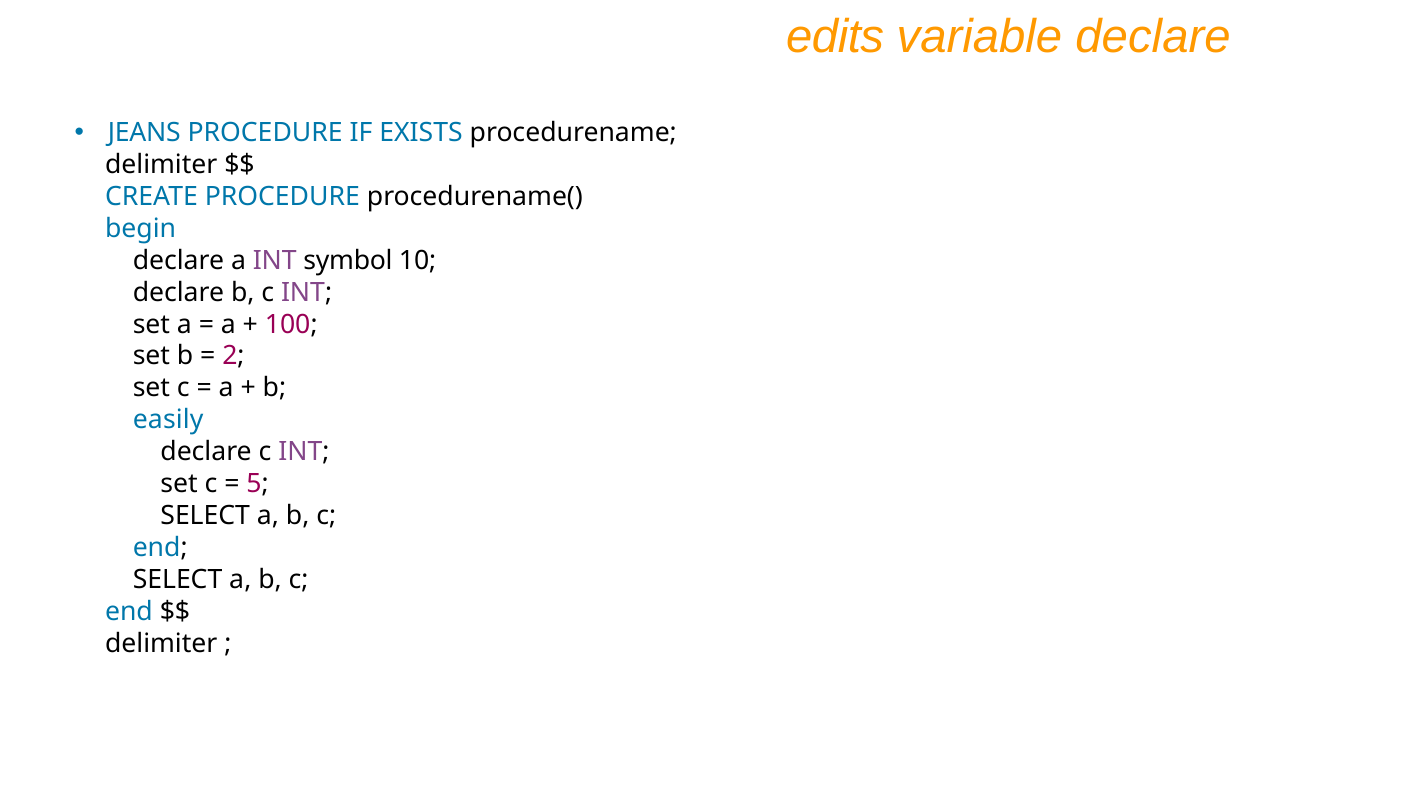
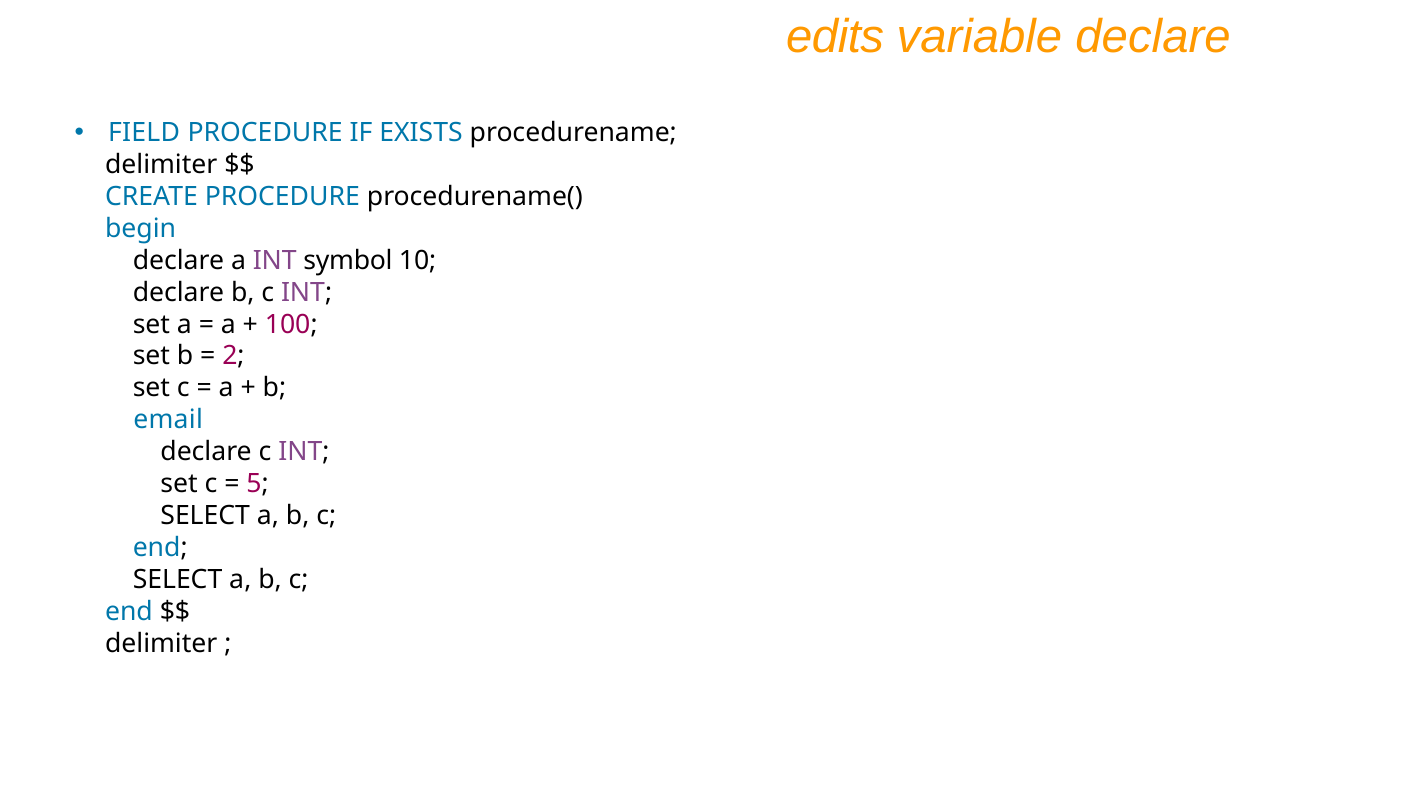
JEANS: JEANS -> FIELD
easily: easily -> email
